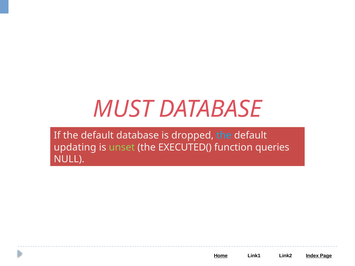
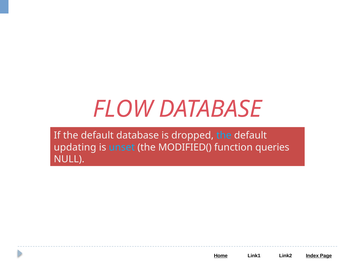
MUST: MUST -> FLOW
unset colour: light green -> light blue
EXECUTED(: EXECUTED( -> MODIFIED(
